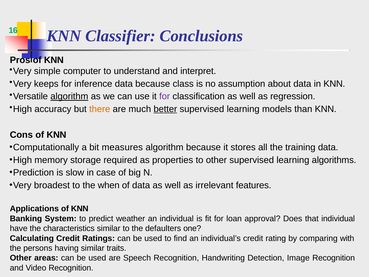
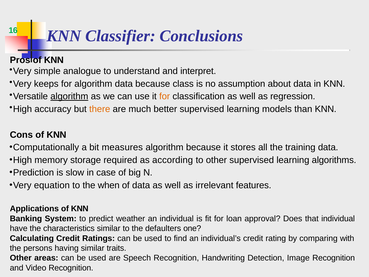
computer: computer -> analogue
for inference: inference -> algorithm
for at (165, 96) colour: purple -> orange
better underline: present -> none
properties: properties -> according
broadest: broadest -> equation
